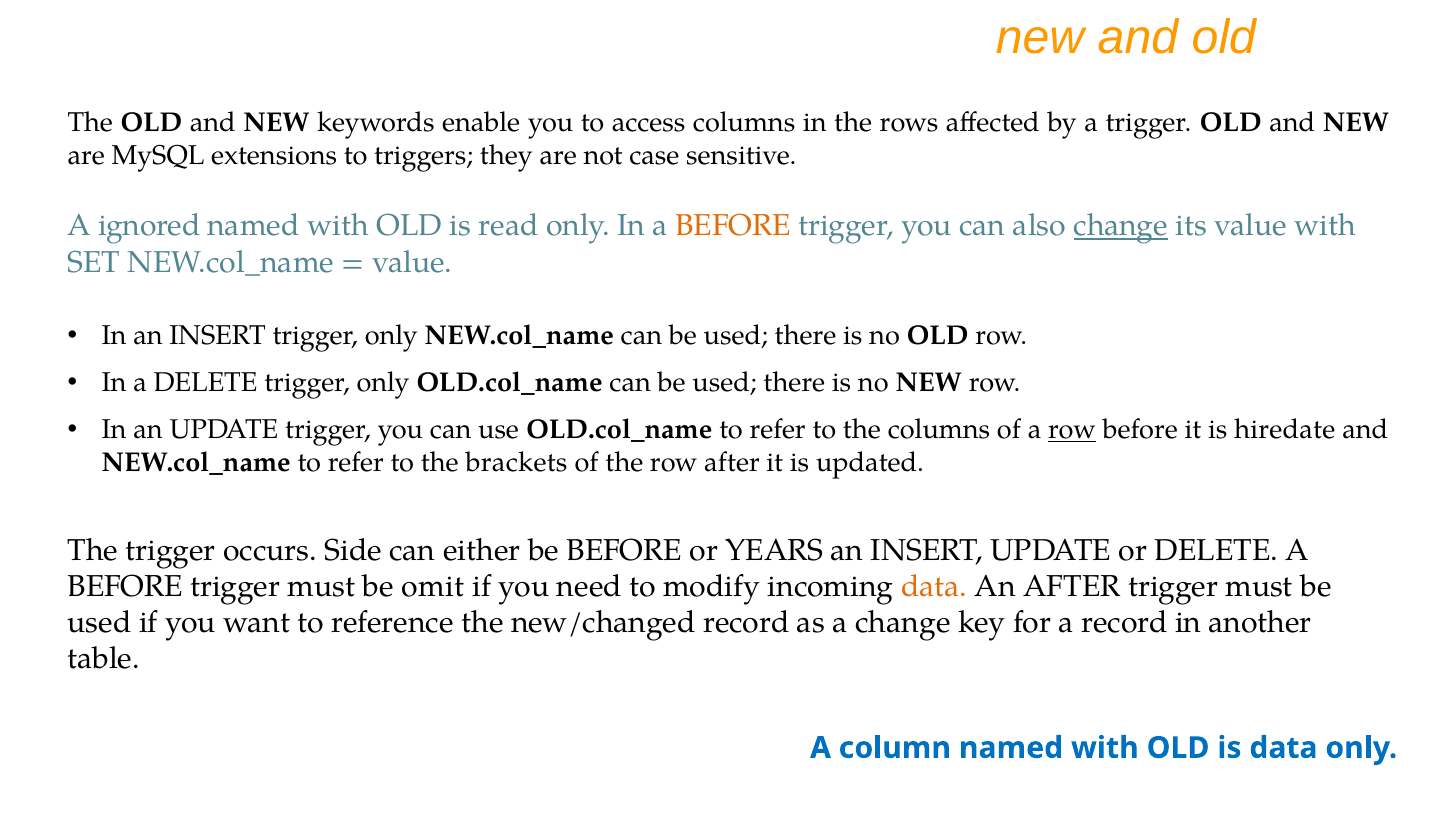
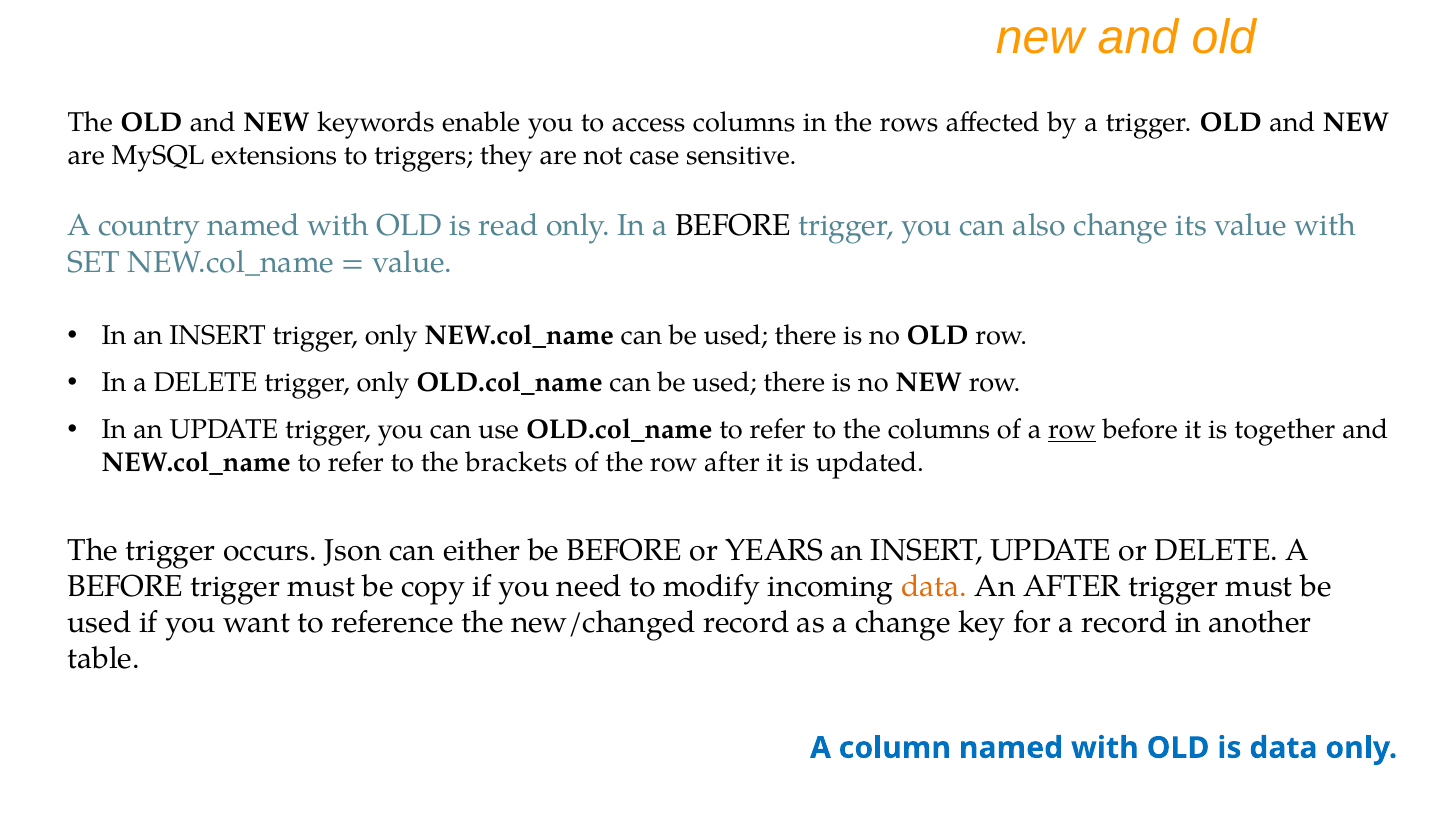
ignored: ignored -> country
BEFORE at (733, 226) colour: orange -> black
change at (1121, 226) underline: present -> none
hiredate: hiredate -> together
Side: Side -> Json
omit: omit -> copy
